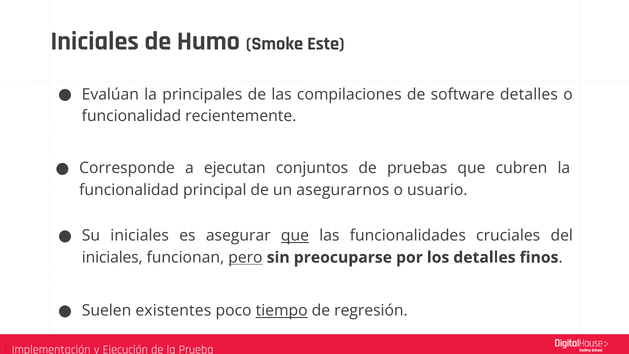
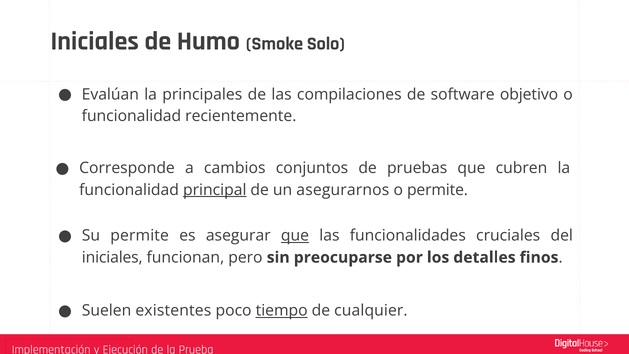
Este: Este -> Solo
software detalles: detalles -> objetivo
ejecutan: ejecutan -> cambios
principal underline: none -> present
o usuario: usuario -> permite
Su iniciales: iniciales -> permite
pero underline: present -> none
regresión: regresión -> cualquier
